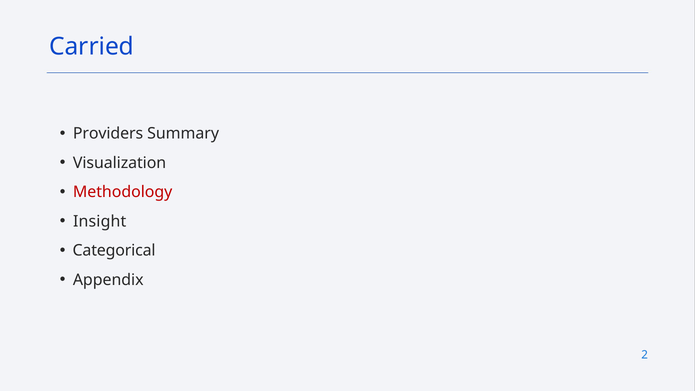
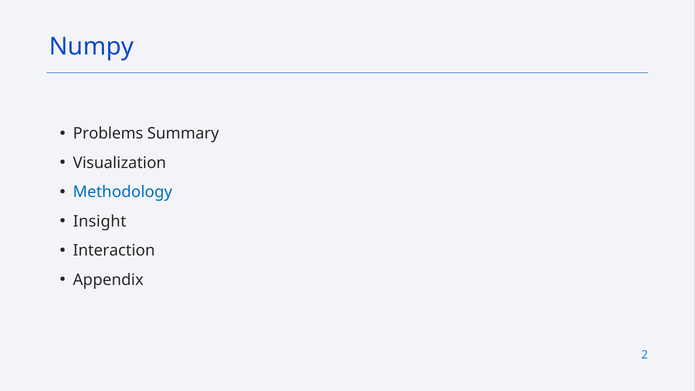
Carried: Carried -> Numpy
Providers: Providers -> Problems
Methodology colour: red -> blue
Categorical: Categorical -> Interaction
